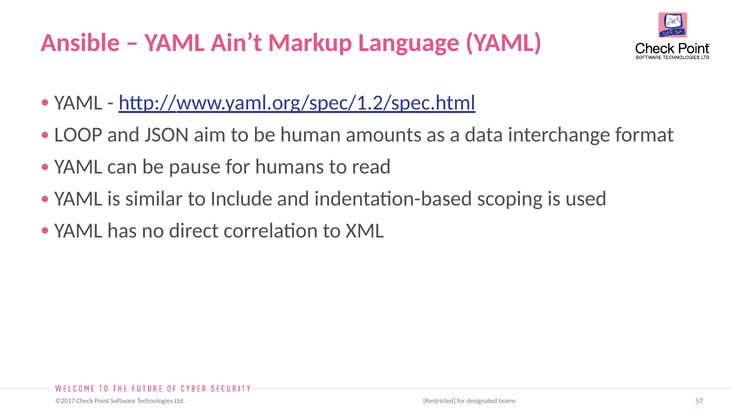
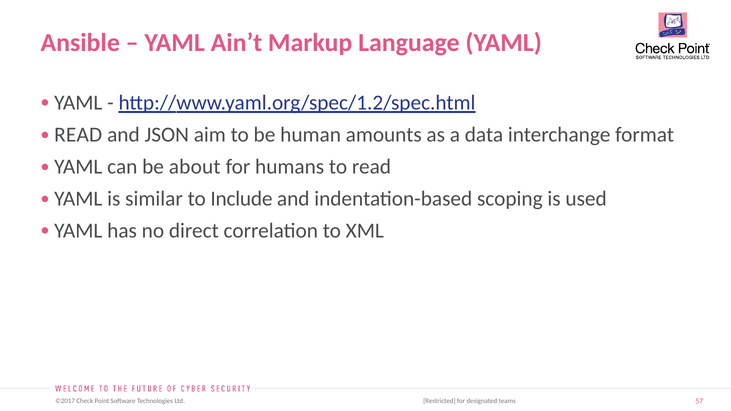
LOOP at (78, 135): LOOP -> READ
pause: pause -> about
